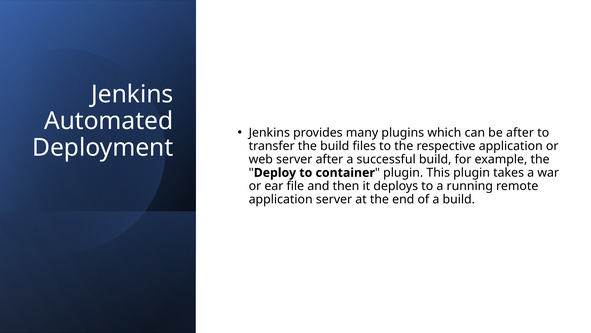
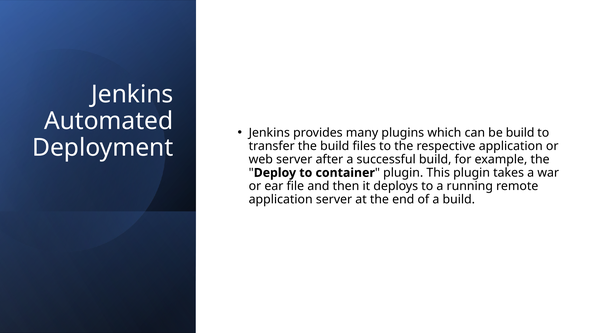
be after: after -> build
